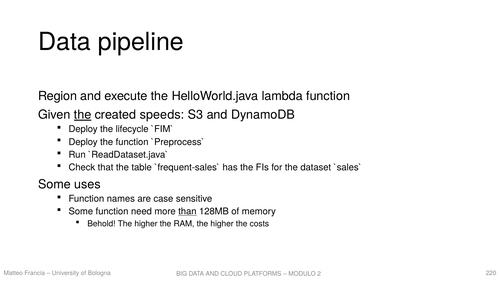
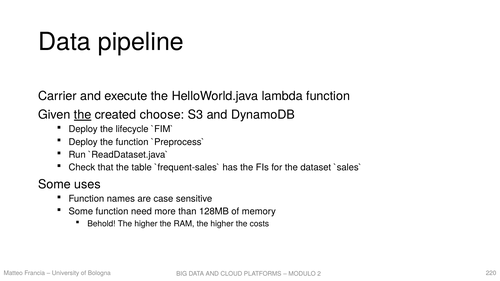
Region: Region -> Carrier
speeds: speeds -> choose
than underline: present -> none
